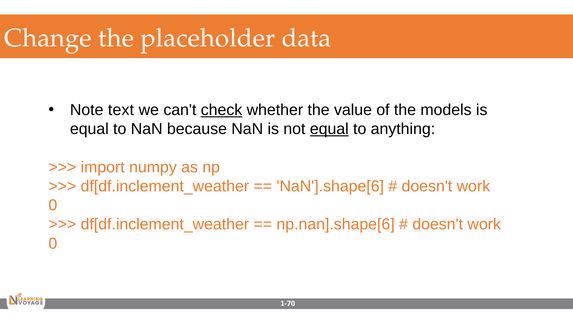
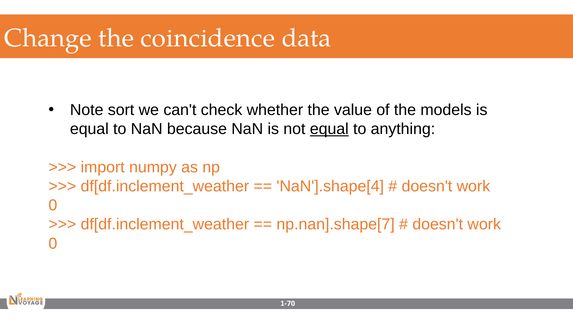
placeholder: placeholder -> coincidence
text: text -> sort
check underline: present -> none
NaN'].shape[6: NaN'].shape[6 -> NaN'].shape[4
np.nan].shape[6: np.nan].shape[6 -> np.nan].shape[7
